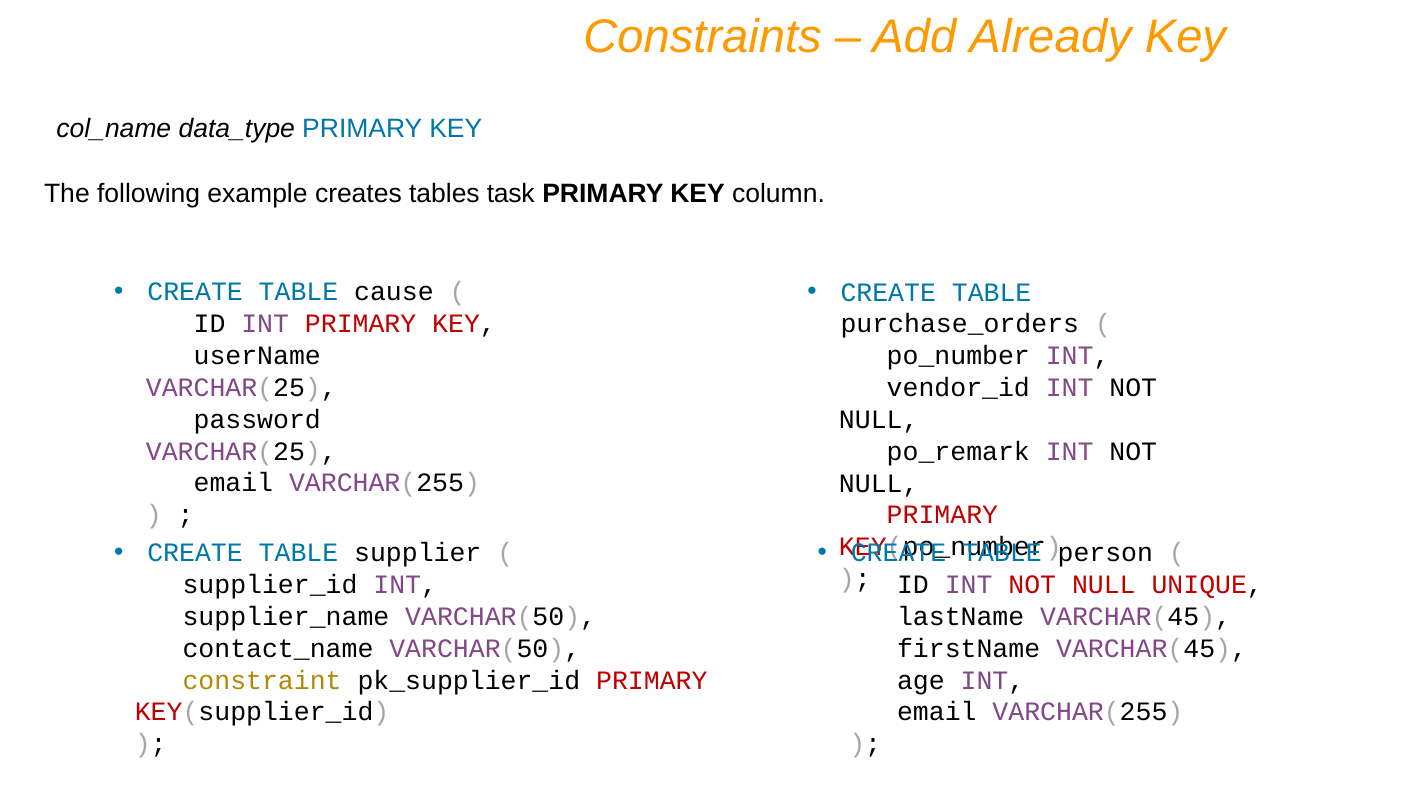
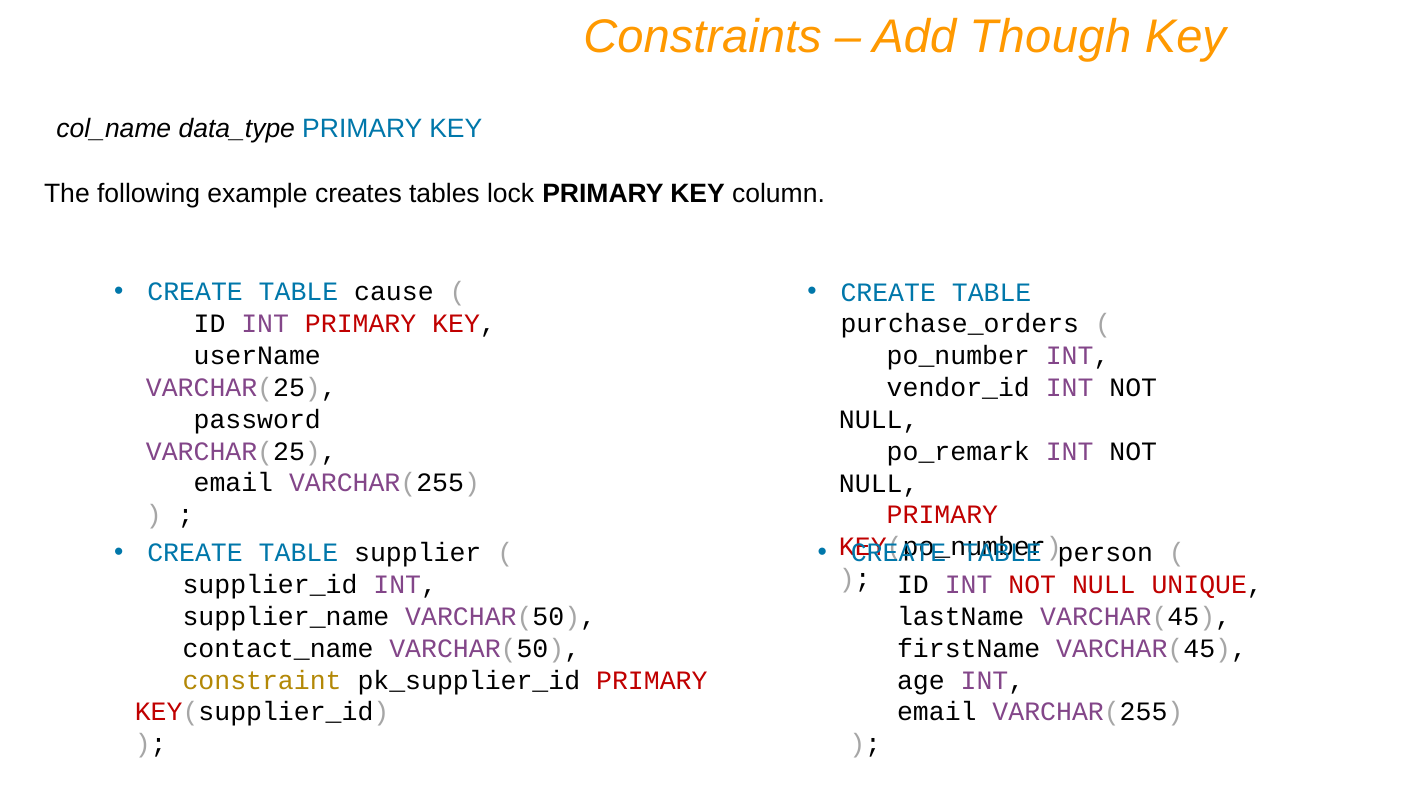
Already: Already -> Though
task: task -> lock
